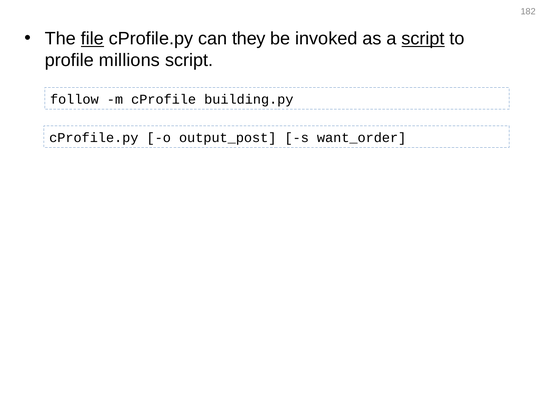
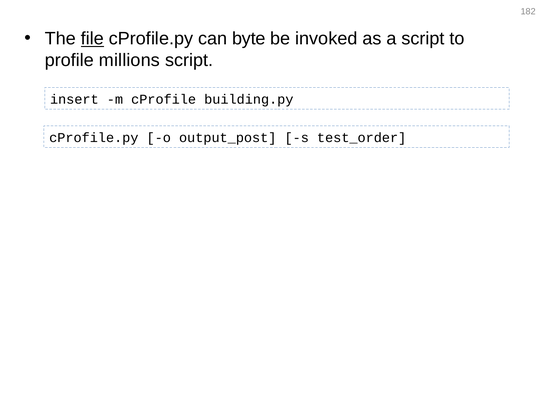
they: they -> byte
script at (423, 39) underline: present -> none
follow: follow -> insert
want_order: want_order -> test_order
